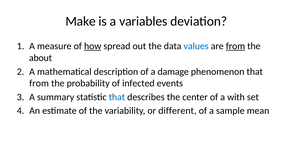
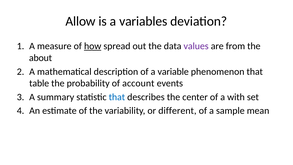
Make: Make -> Allow
values colour: blue -> purple
from at (235, 46) underline: present -> none
damage: damage -> variable
from at (39, 83): from -> table
infected: infected -> account
